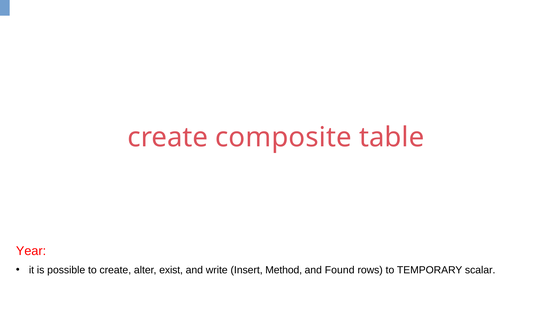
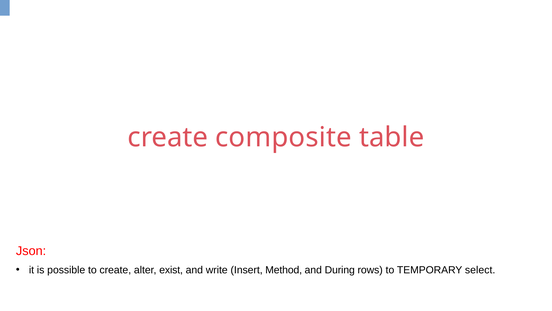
Year: Year -> Json
Found: Found -> During
scalar: scalar -> select
